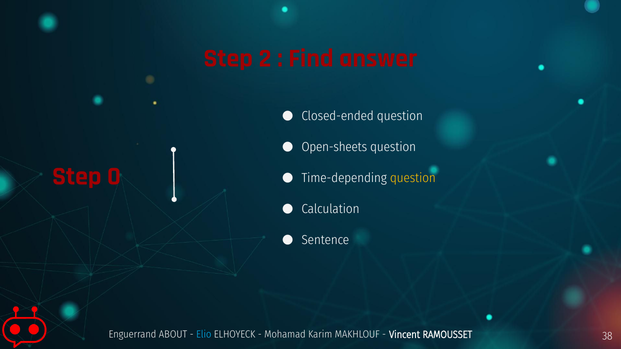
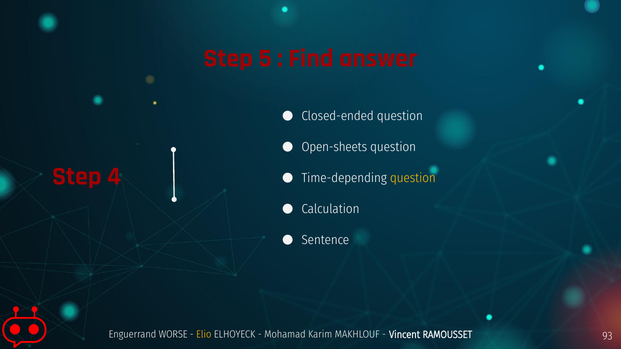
2: 2 -> 5
0: 0 -> 4
ABOUT: ABOUT -> WORSE
Elio colour: light blue -> yellow
38: 38 -> 93
